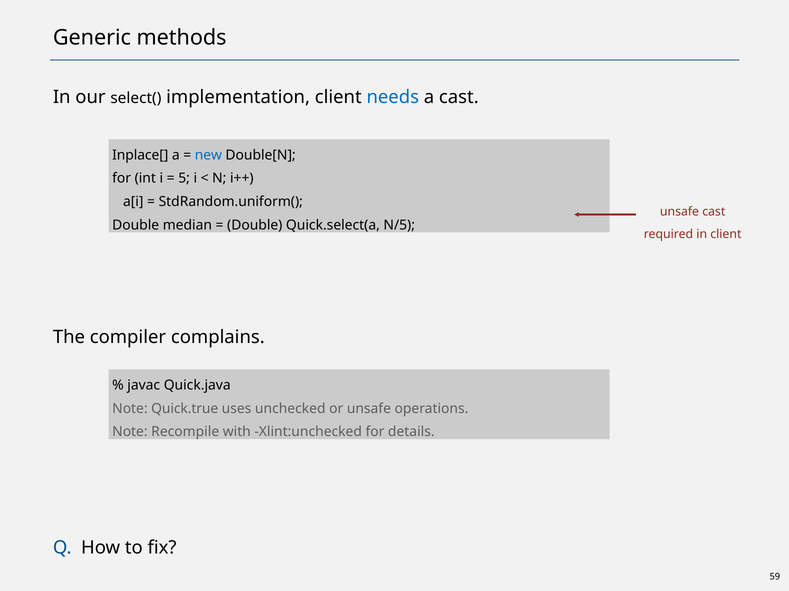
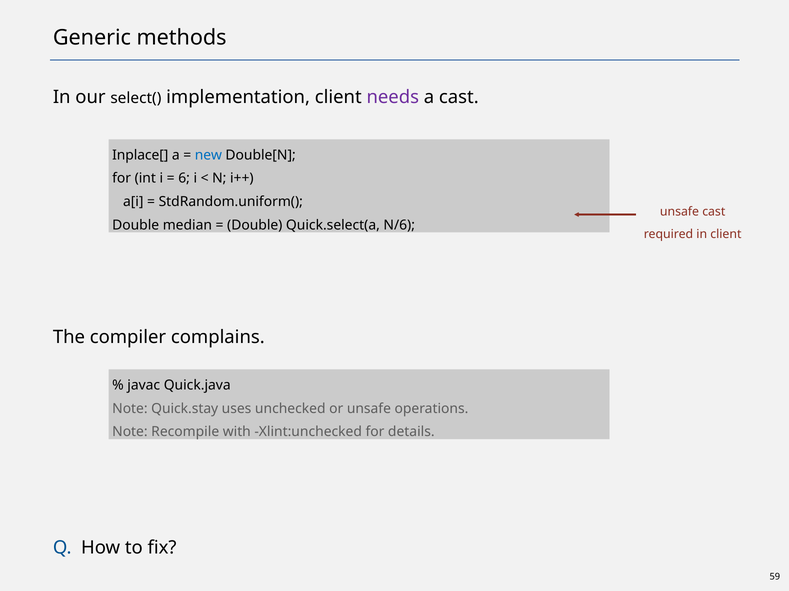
needs colour: blue -> purple
5: 5 -> 6
N/5: N/5 -> N/6
Quick.true: Quick.true -> Quick.stay
